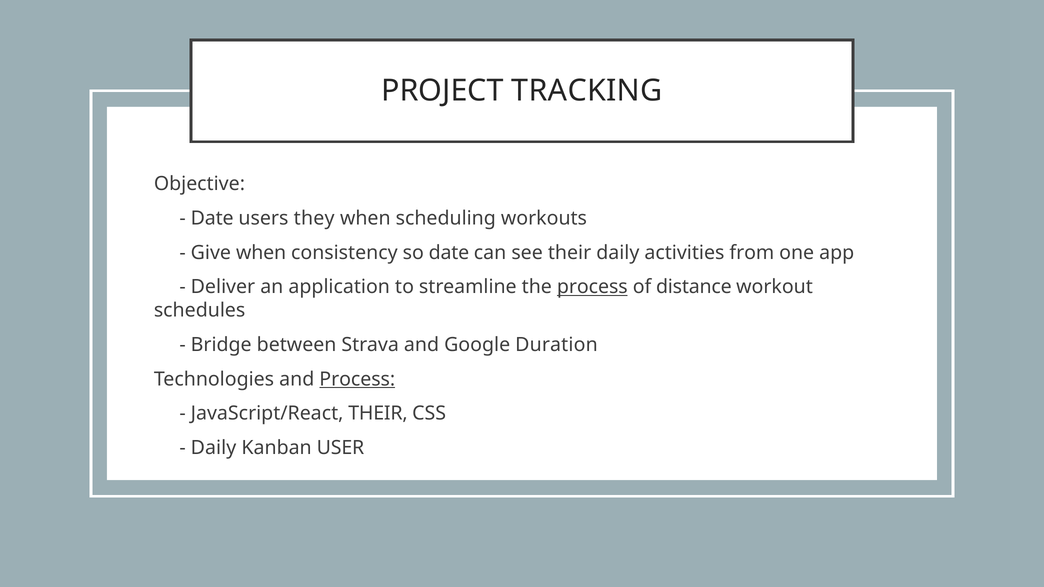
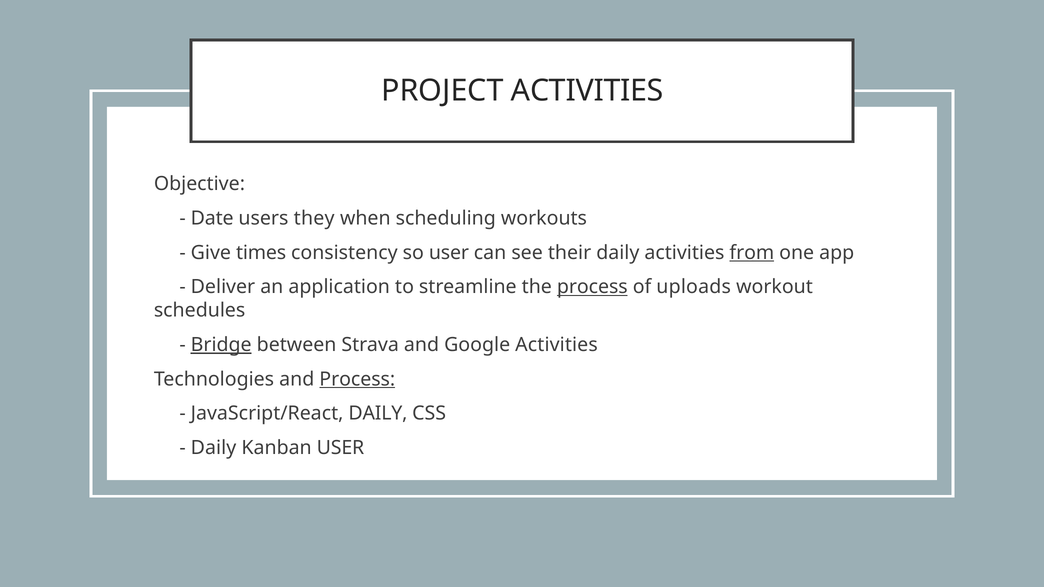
PROJECT TRACKING: TRACKING -> ACTIVITIES
Give when: when -> times
so date: date -> user
from underline: none -> present
distance: distance -> uploads
Bridge underline: none -> present
Google Duration: Duration -> Activities
JavaScript/React THEIR: THEIR -> DAILY
